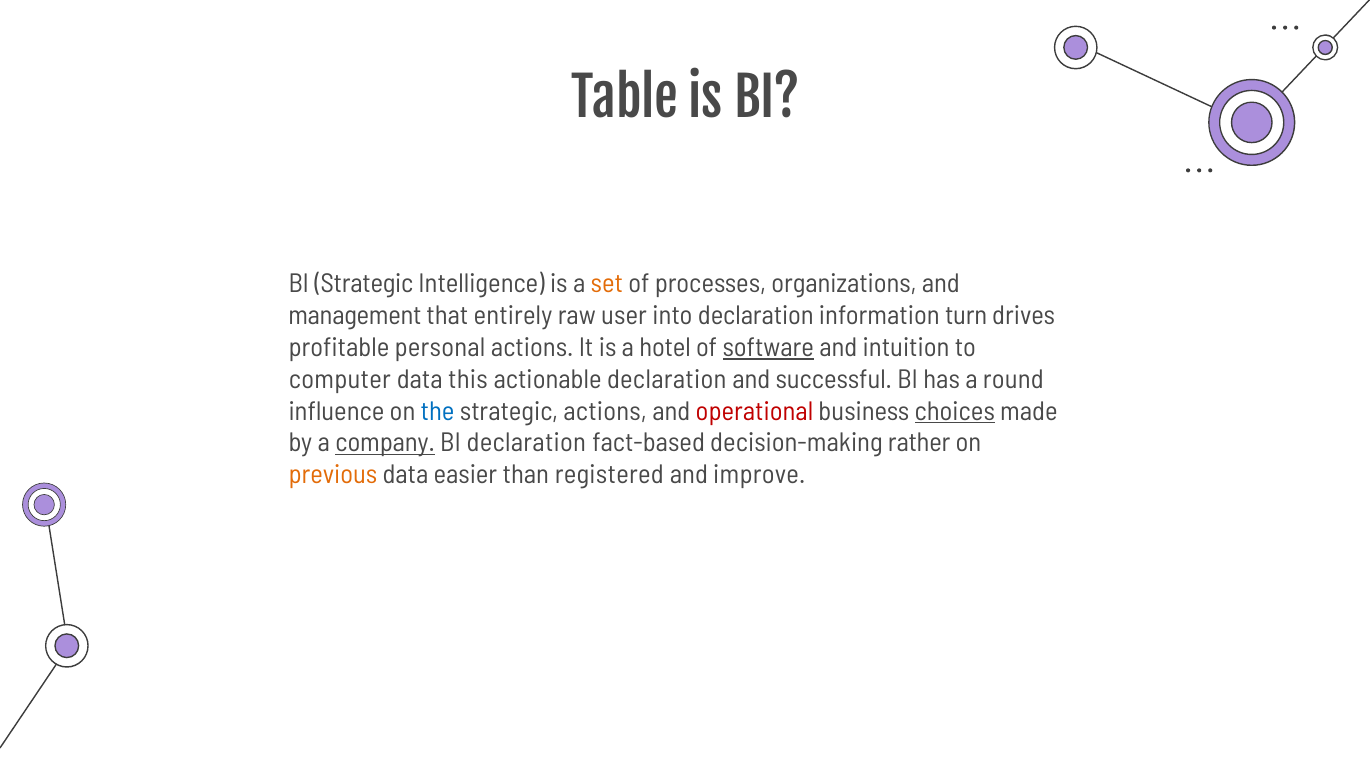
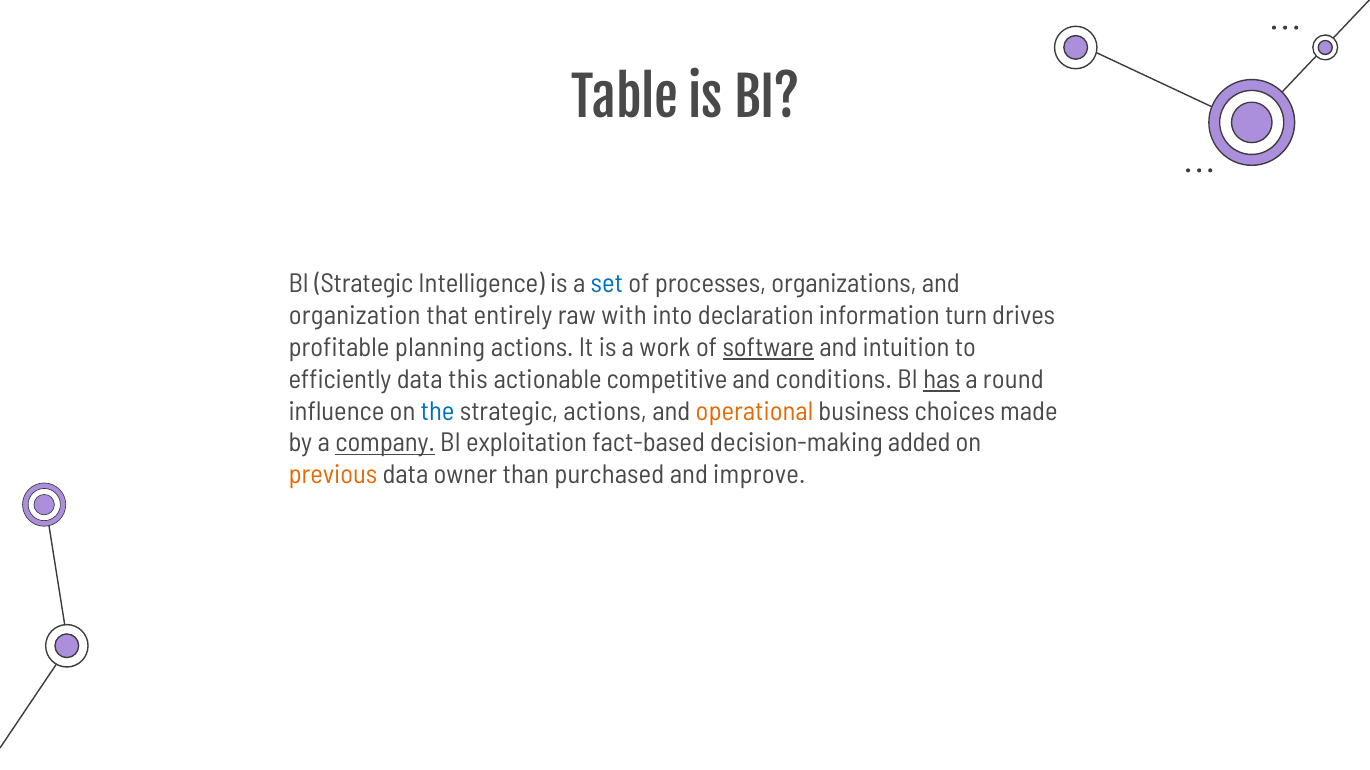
set colour: orange -> blue
management: management -> organization
user: user -> with
personal: personal -> planning
hotel: hotel -> work
computer: computer -> efficiently
actionable declaration: declaration -> competitive
successful: successful -> conditions
has underline: none -> present
operational colour: red -> orange
choices underline: present -> none
BI declaration: declaration -> exploitation
rather: rather -> added
easier: easier -> owner
registered: registered -> purchased
